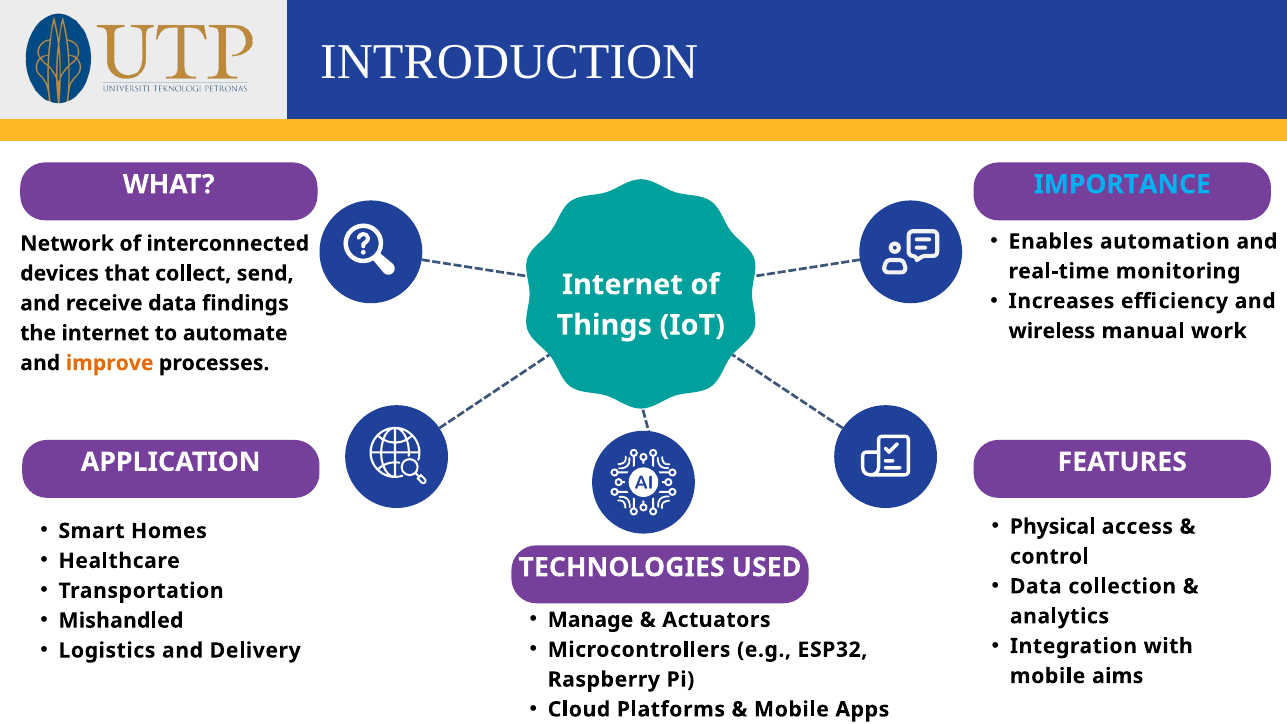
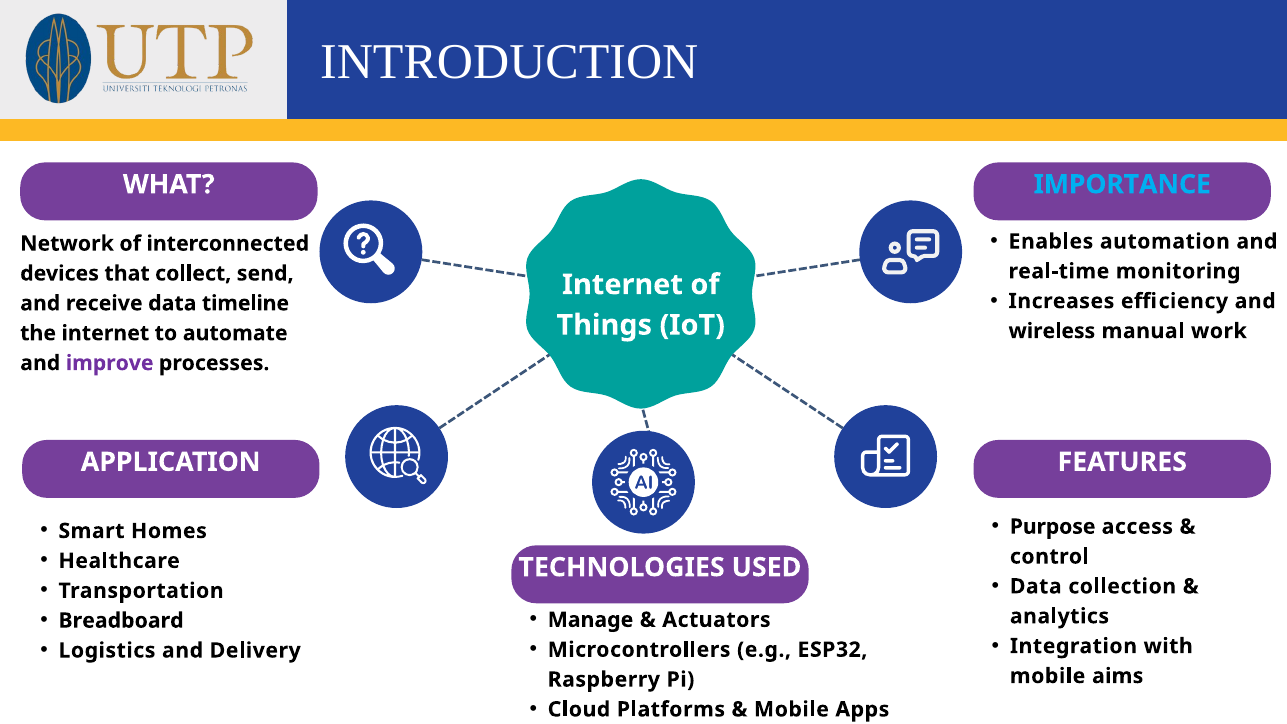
findings: findings -> timeline
improve colour: orange -> purple
Physical: Physical -> Purpose
Mishandled: Mishandled -> Breadboard
